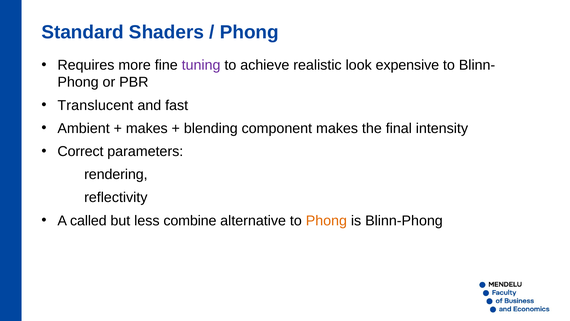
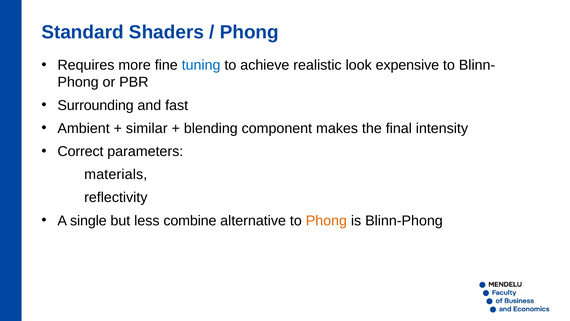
tuning colour: purple -> blue
Translucent: Translucent -> Surrounding
makes at (147, 128): makes -> similar
rendering: rendering -> materials
called: called -> single
